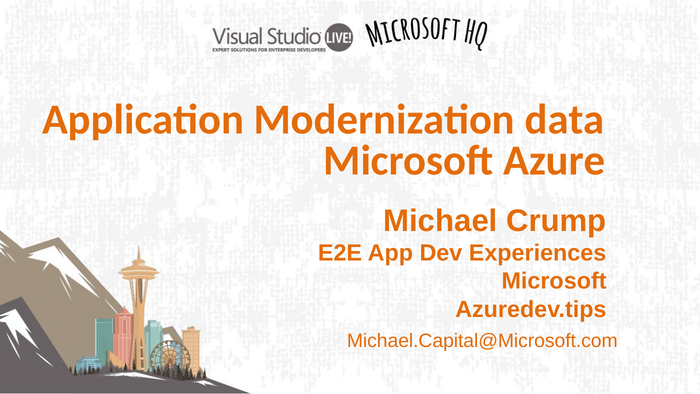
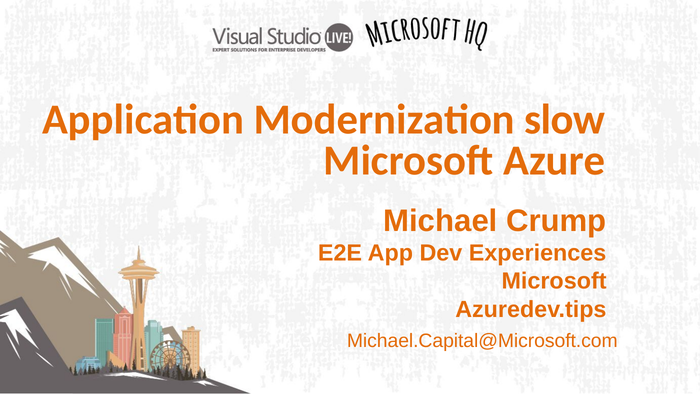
data: data -> slow
